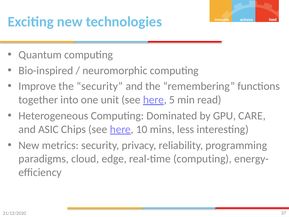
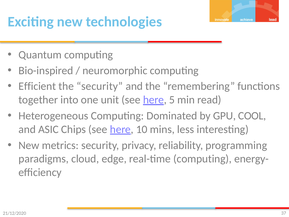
Improve: Improve -> Efficient
CARE: CARE -> COOL
